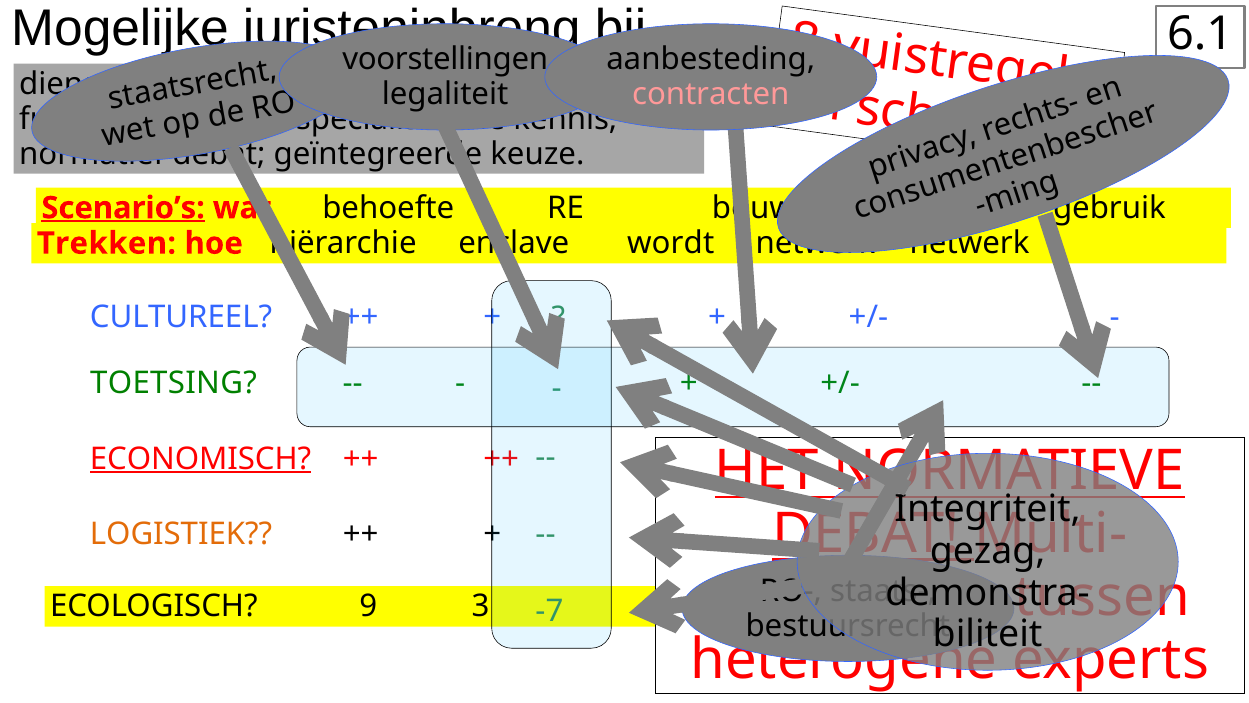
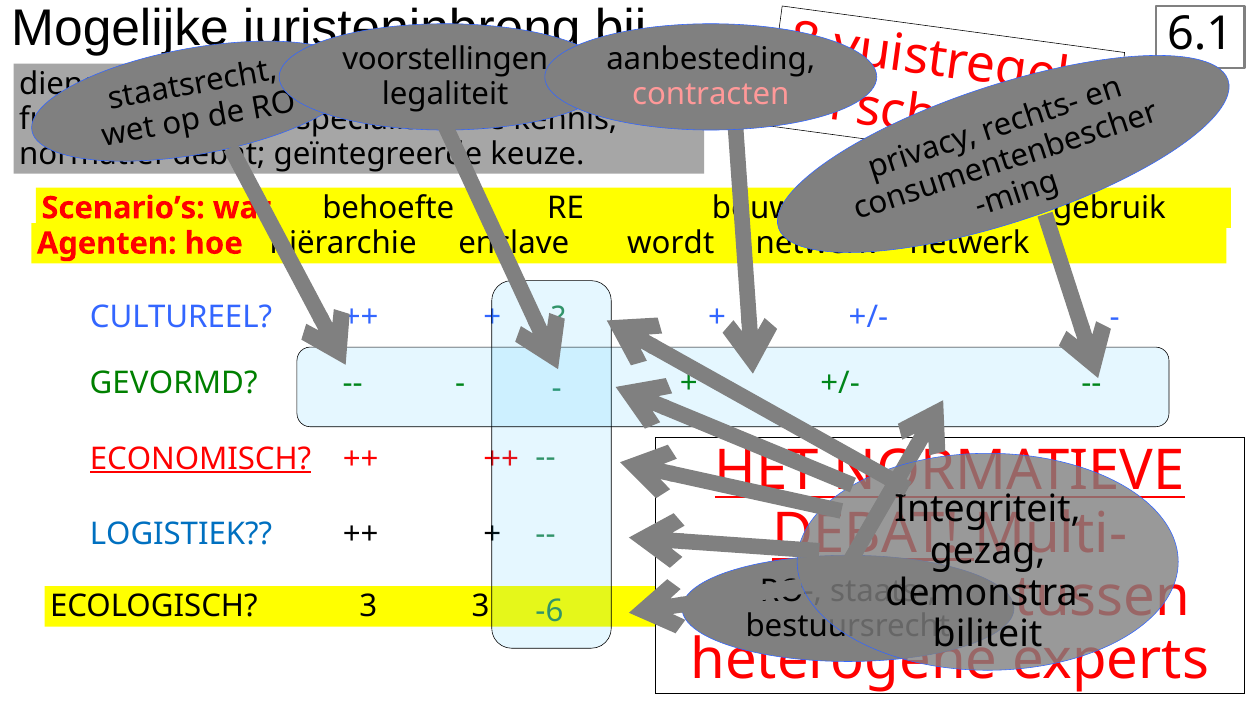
Scenario’s at (123, 208) underline: present -> none
Trekken: Trekken -> Agenten
TOETSING: TOETSING -> GEVORMD
LOGISTIEK colour: orange -> blue
ECOLOGISCH 9: 9 -> 3
-7: -7 -> -6
